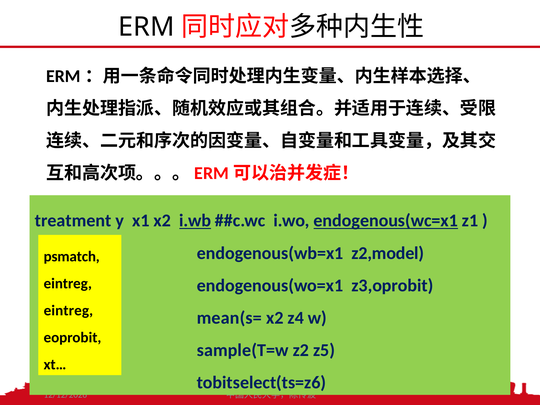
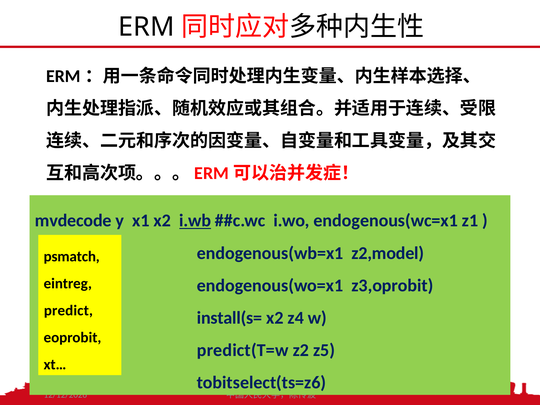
treatment: treatment -> mvdecode
endogenous(wc=x1 underline: present -> none
eintreg at (68, 311): eintreg -> predict
mean(s=: mean(s= -> install(s=
sample(T=w: sample(T=w -> predict(T=w
